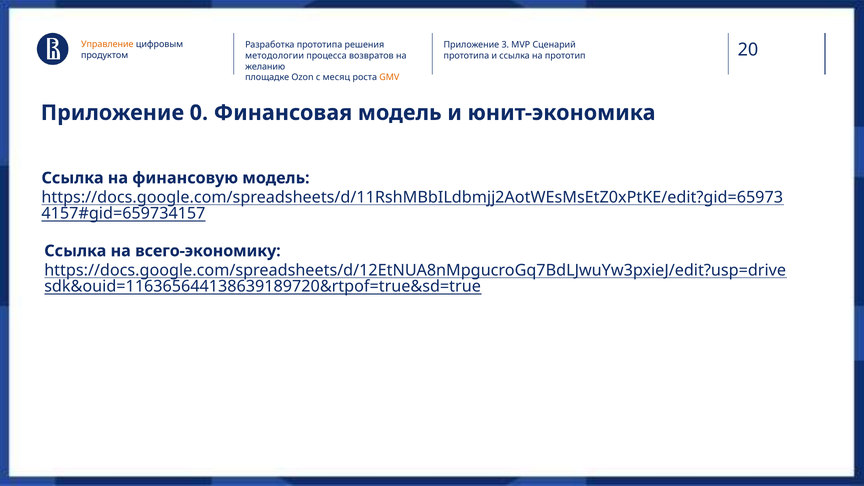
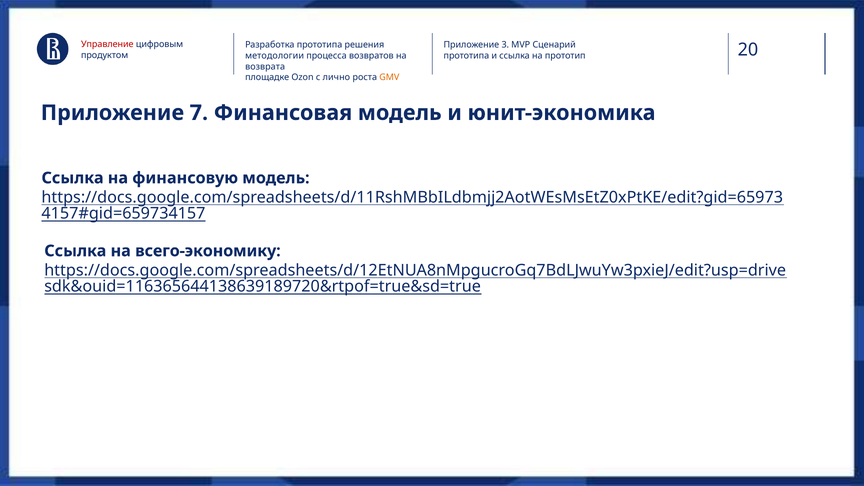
Управление colour: orange -> red
желанию: желанию -> возврата
месяц: месяц -> лично
0: 0 -> 7
